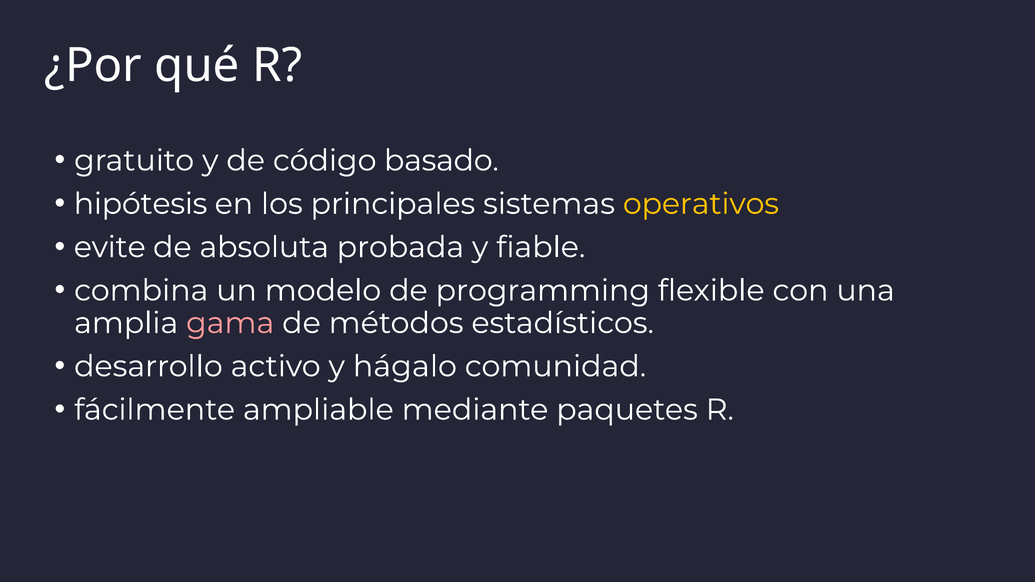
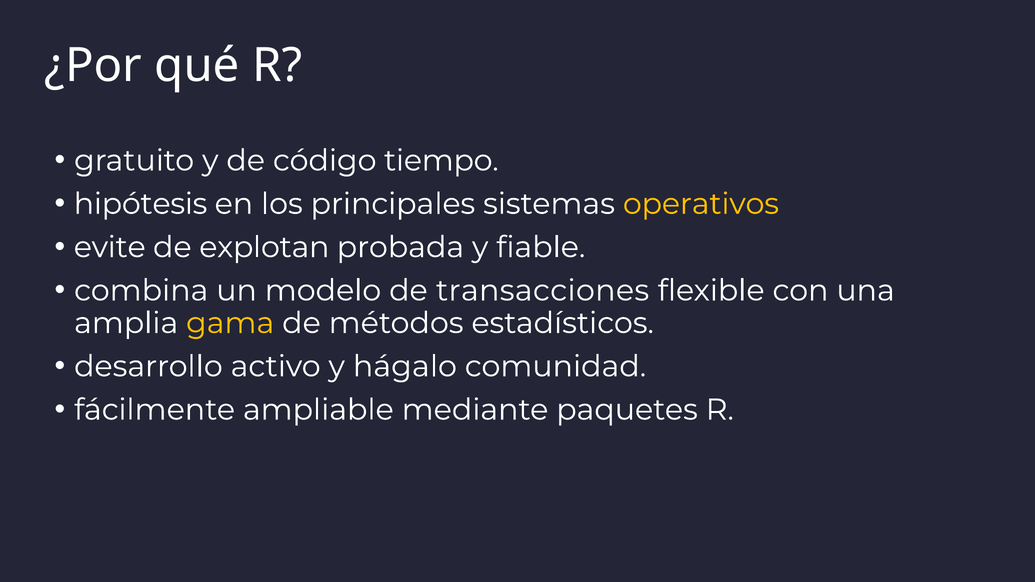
basado: basado -> tiempo
absoluta: absoluta -> explotan
programming: programming -> transacciones
gama colour: pink -> yellow
